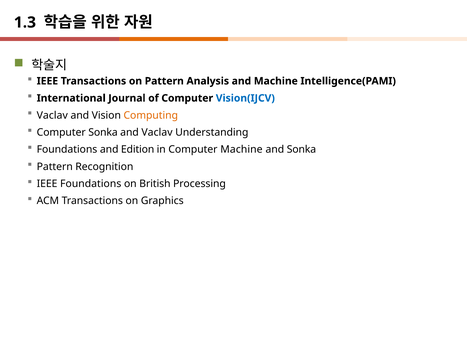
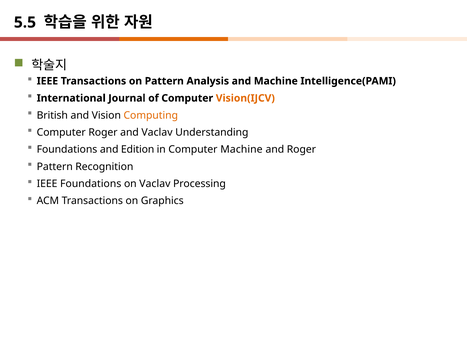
1.3: 1.3 -> 5.5
Vision(IJCV colour: blue -> orange
Vaclav at (52, 115): Vaclav -> British
Computer Sonka: Sonka -> Roger
and Sonka: Sonka -> Roger
on British: British -> Vaclav
